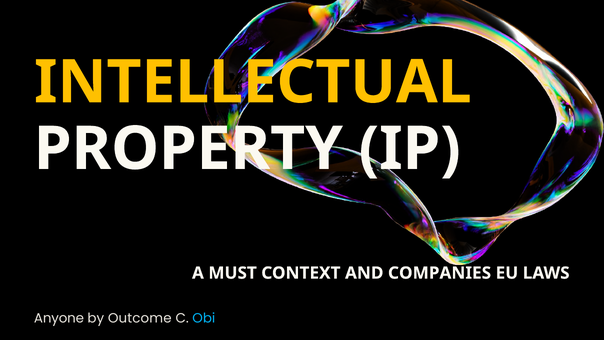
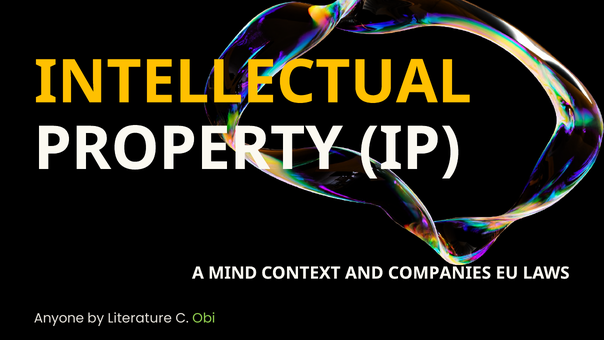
MUST: MUST -> MIND
Outcome: Outcome -> Literature
Obi colour: light blue -> light green
